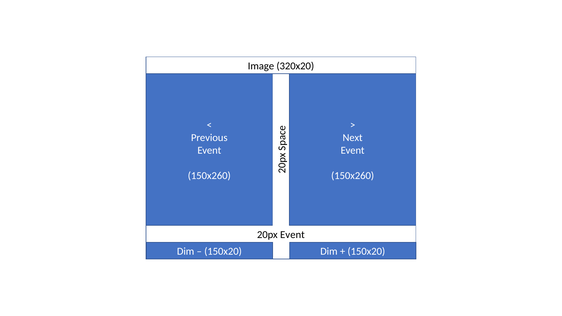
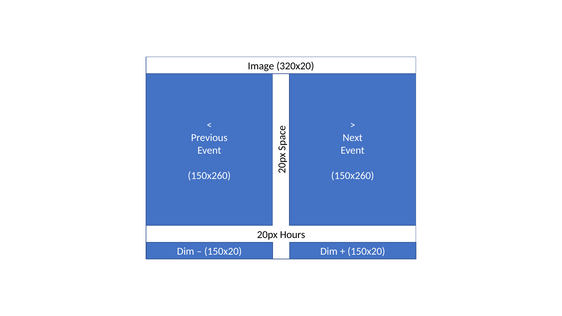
20px Event: Event -> Hours
